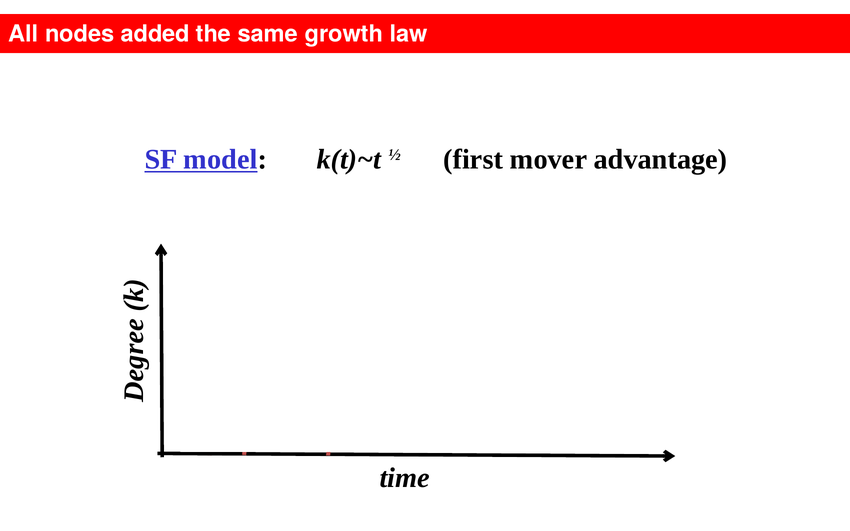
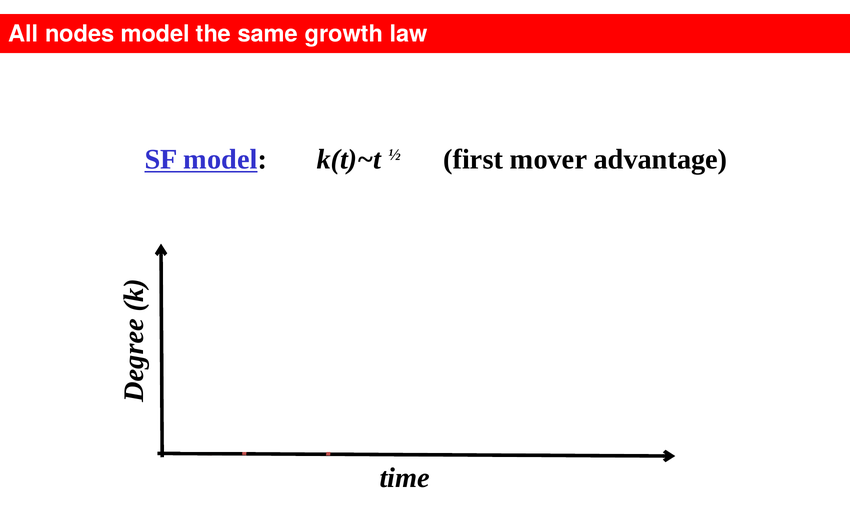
nodes added: added -> model
